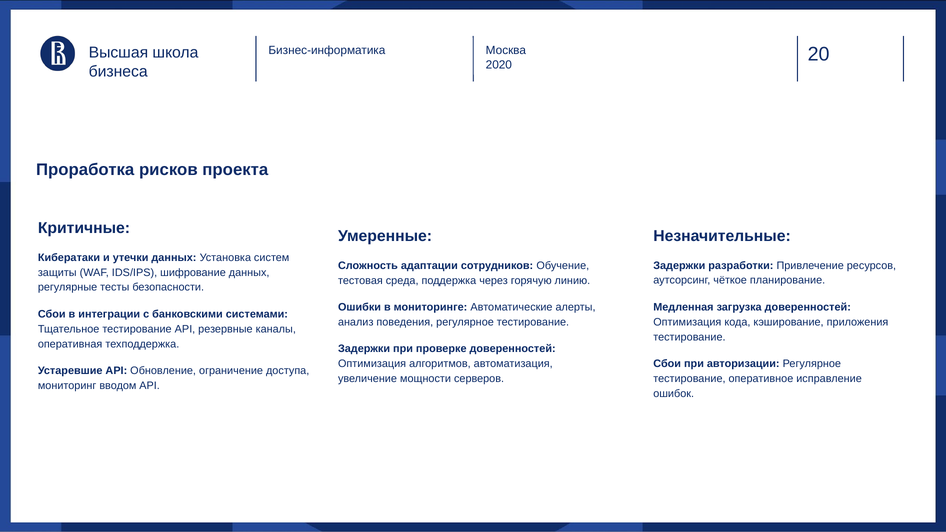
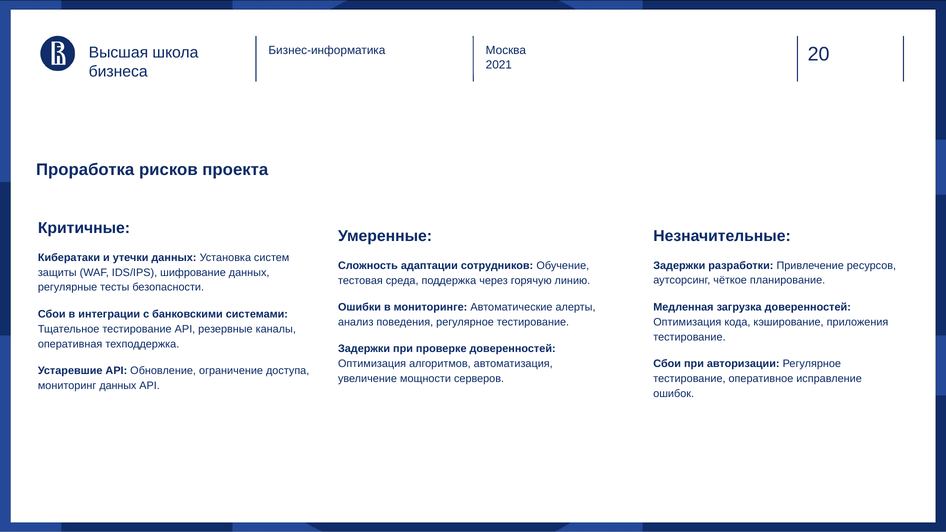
2020: 2020 -> 2021
мониторинг вводом: вводом -> данных
